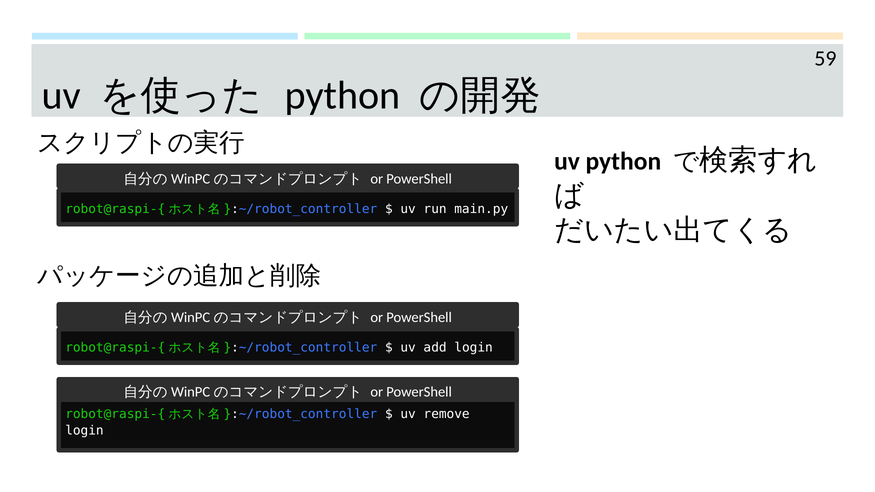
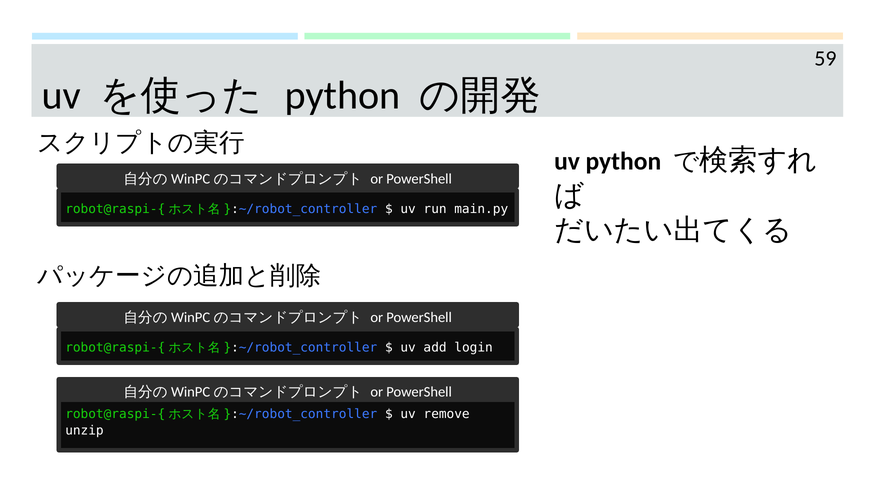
login at (84, 431): login -> unzip
